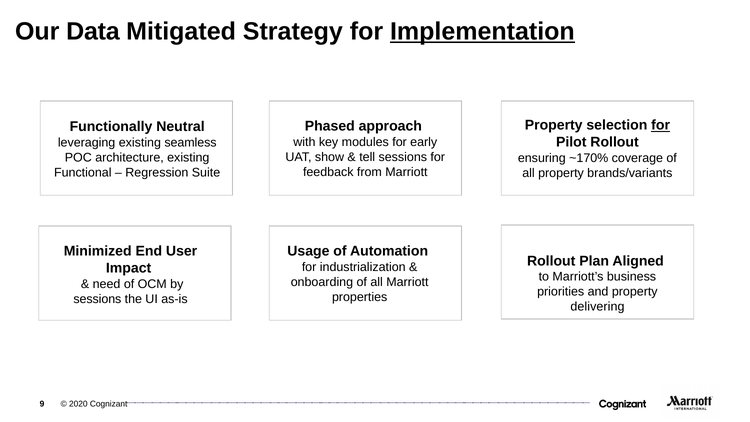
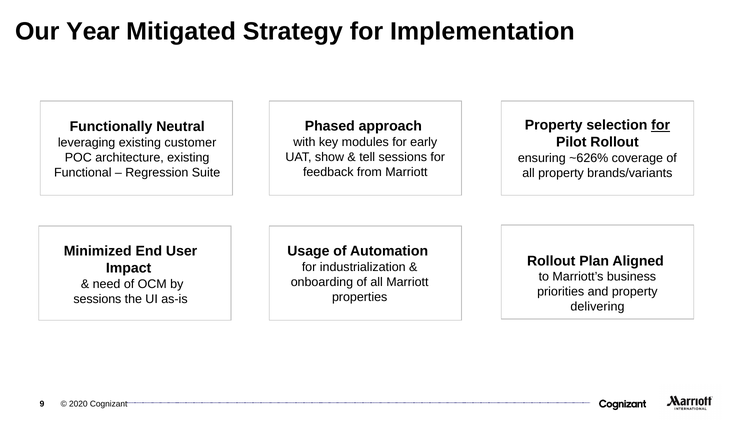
Data: Data -> Year
Implementation underline: present -> none
seamless: seamless -> customer
~170%: ~170% -> ~626%
